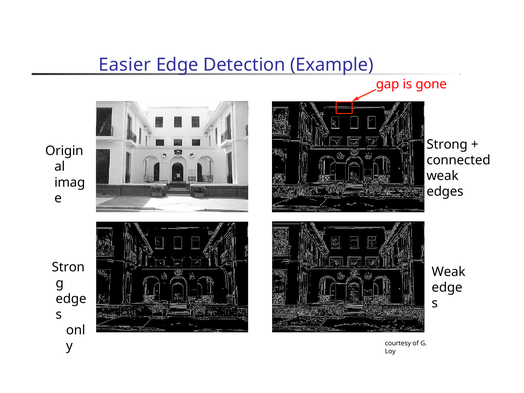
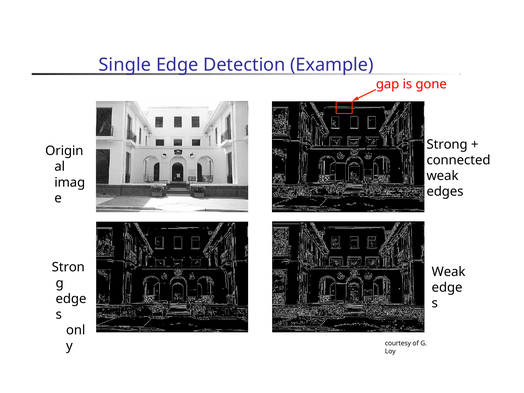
Easier: Easier -> Single
